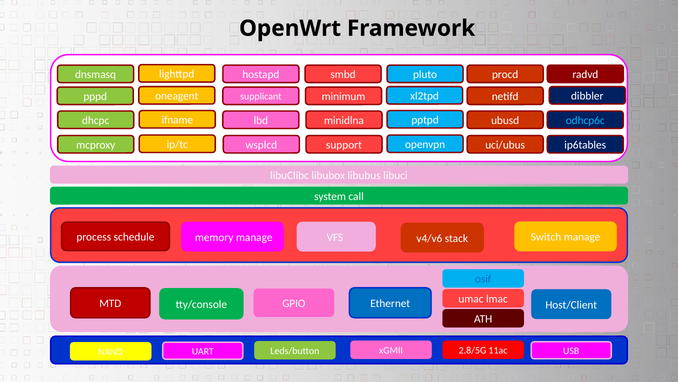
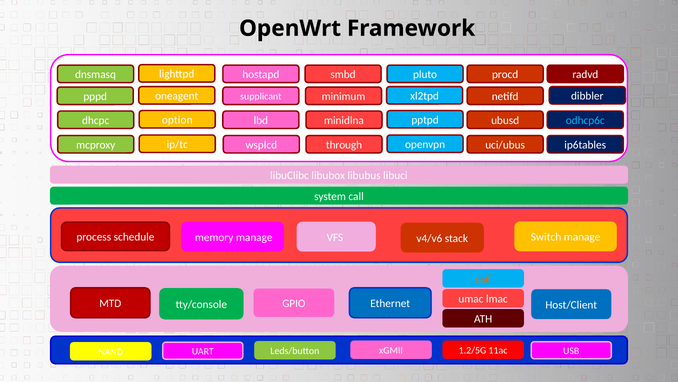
ifname: ifname -> option
support: support -> through
osif colour: blue -> orange
2.8/5G: 2.8/5G -> 1.2/5G
